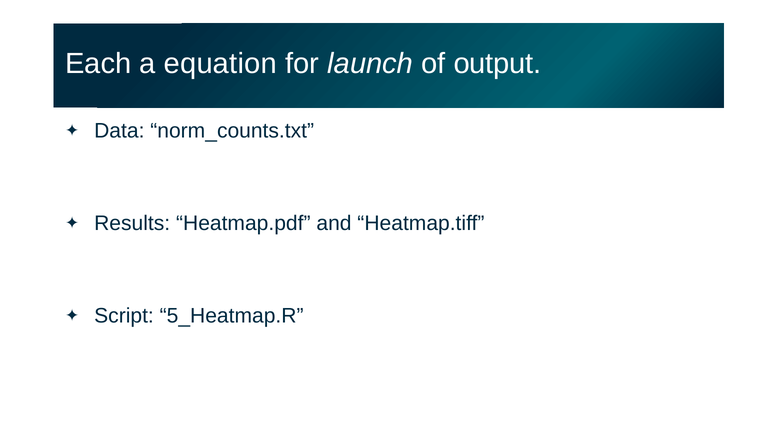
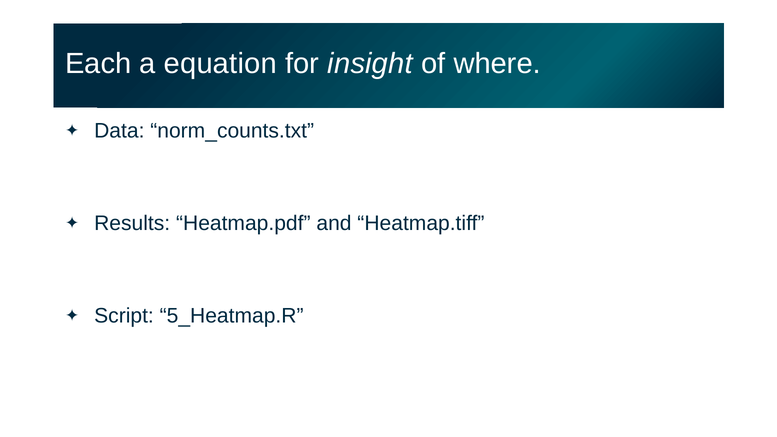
launch: launch -> insight
output: output -> where
